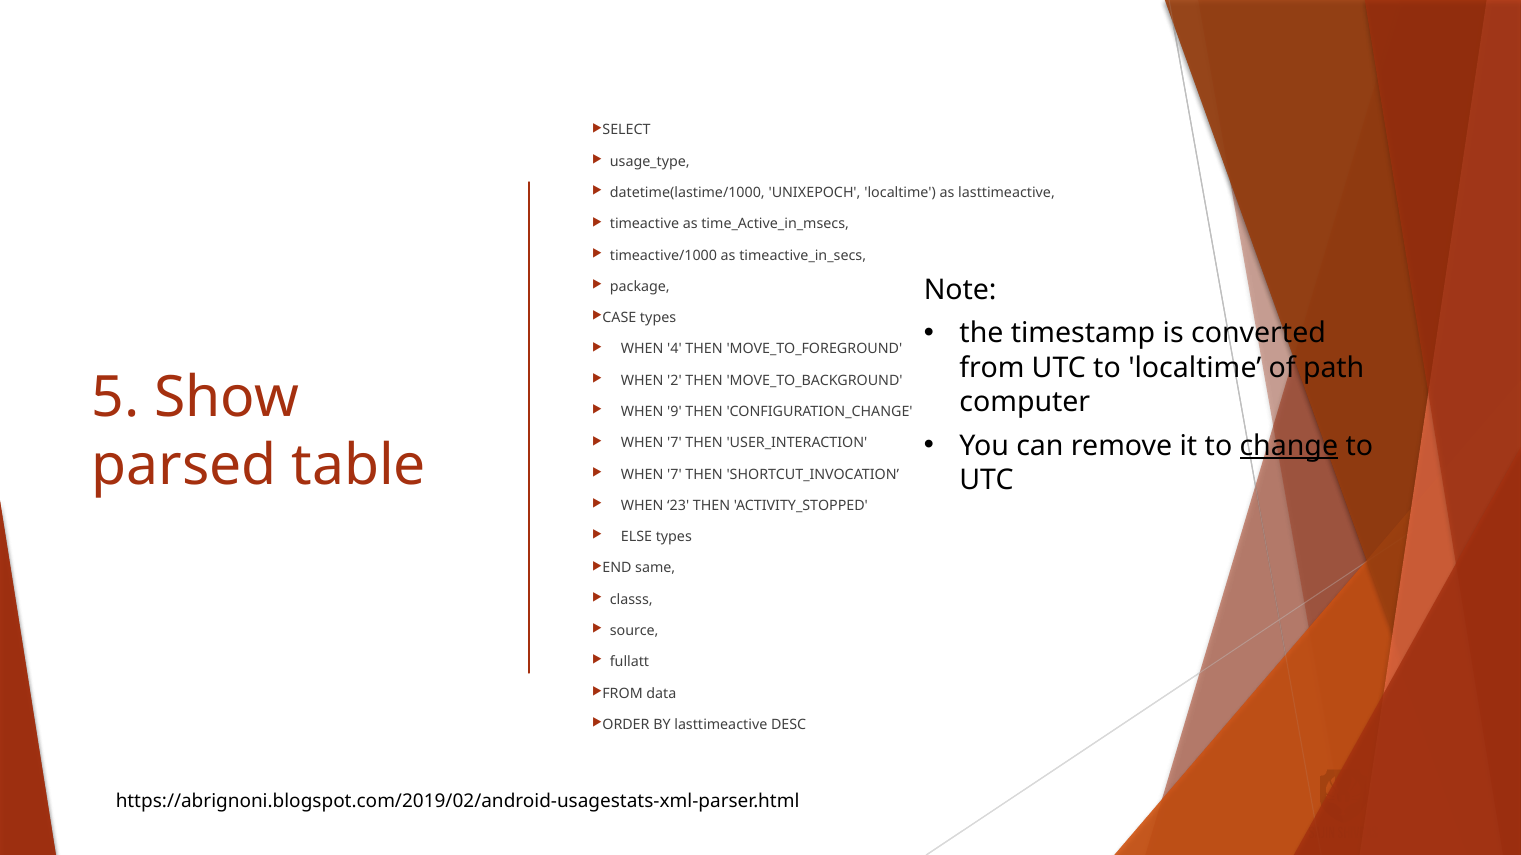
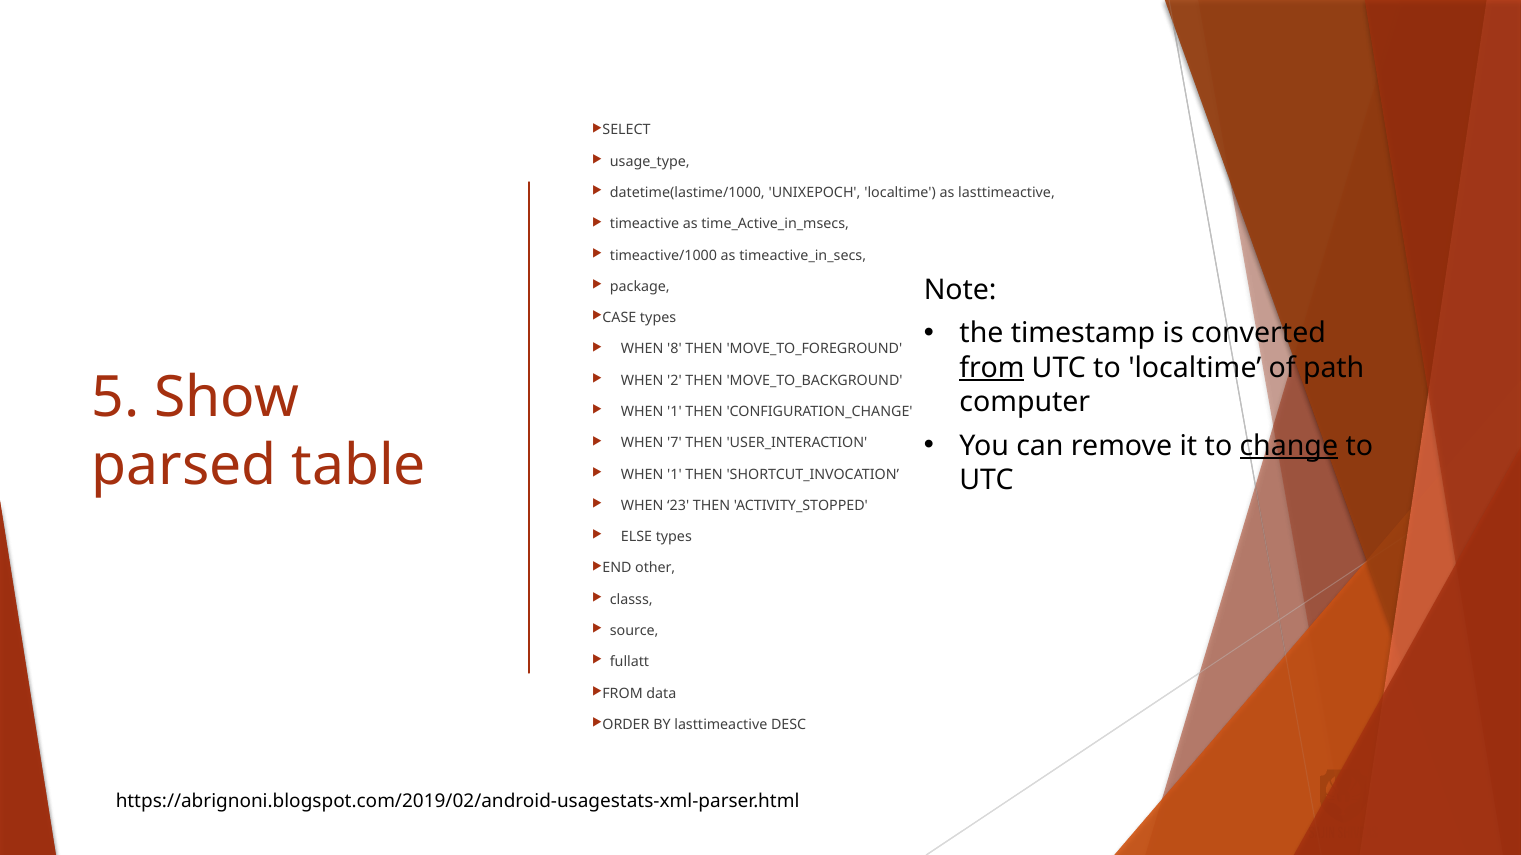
4: 4 -> 8
from underline: none -> present
9 at (674, 412): 9 -> 1
7 at (674, 475): 7 -> 1
same: same -> other
